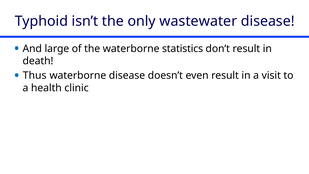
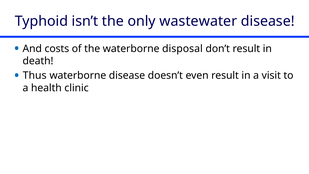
large: large -> costs
statistics: statistics -> disposal
